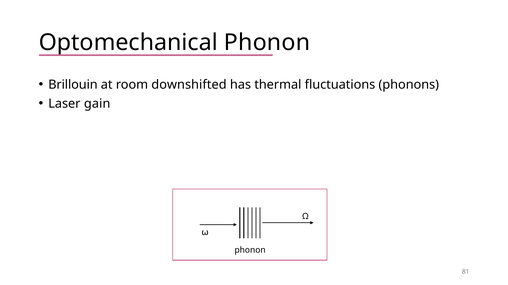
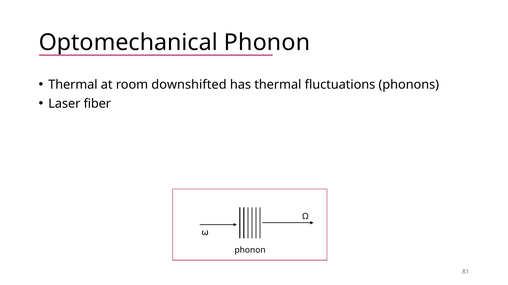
Brillouin at (73, 85): Brillouin -> Thermal
gain: gain -> fiber
